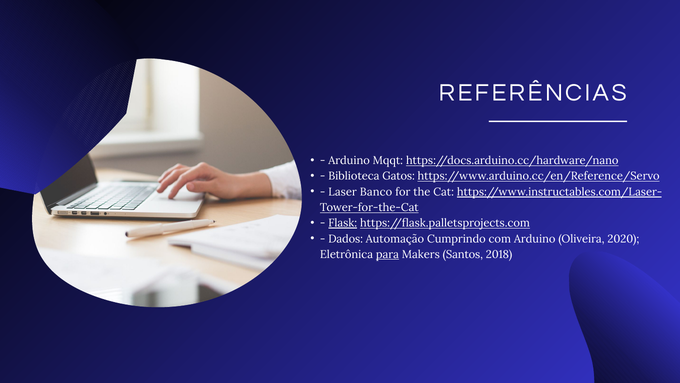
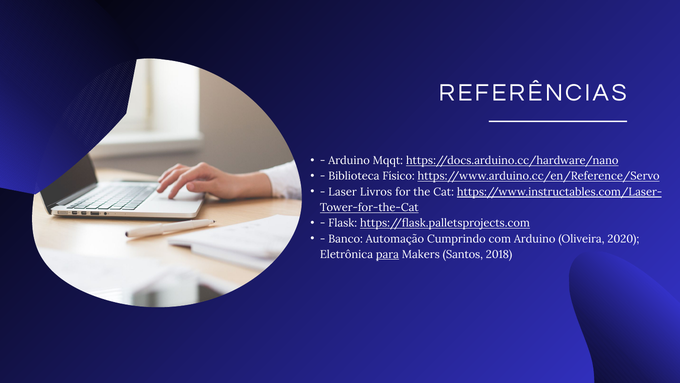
Gatos: Gatos -> Físico
Banco: Banco -> Livros
Flask underline: present -> none
Dados: Dados -> Banco
